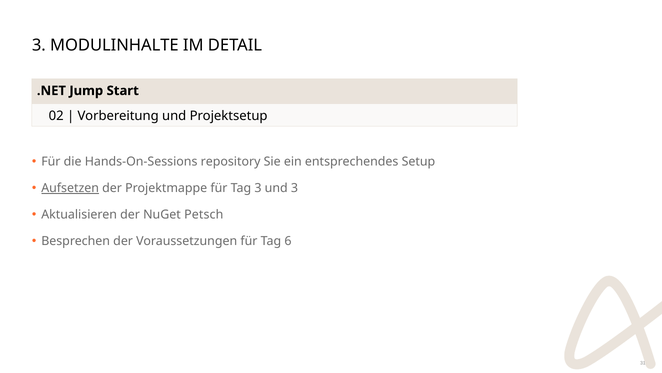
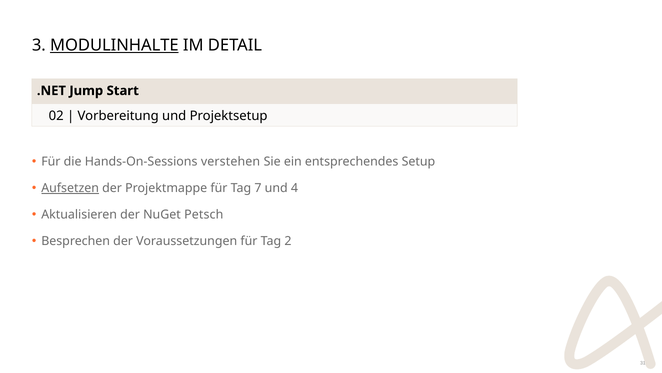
MODULINHALTE underline: none -> present
repository: repository -> verstehen
Tag 3: 3 -> 7
und 3: 3 -> 4
6: 6 -> 2
